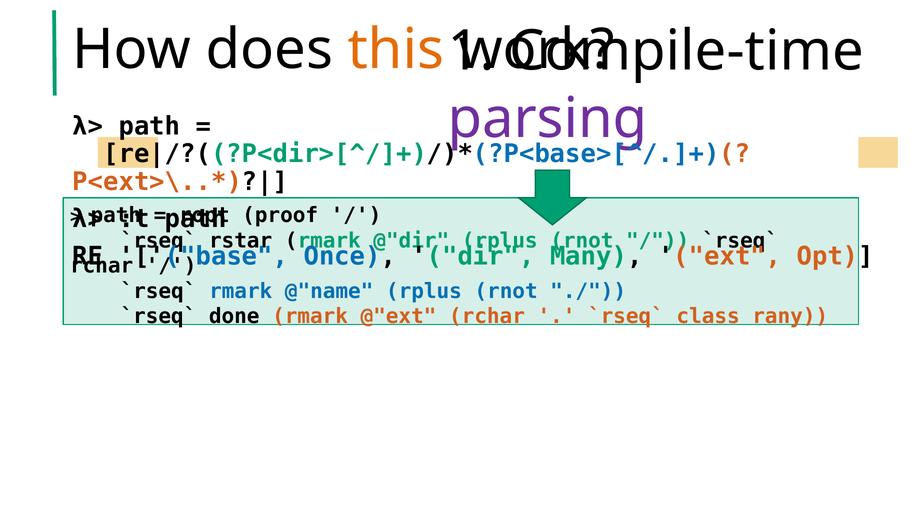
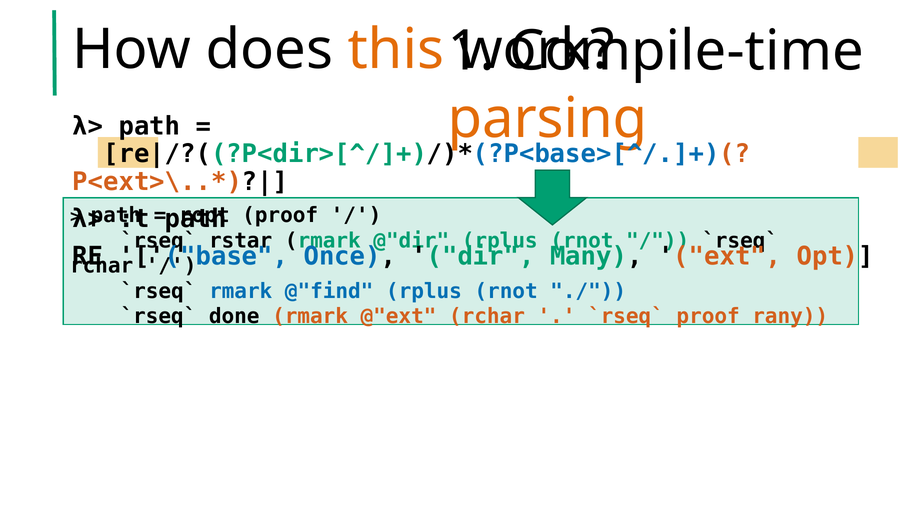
parsing colour: purple -> orange
@"name: @"name -> @"find
class at (708, 316): class -> proof
